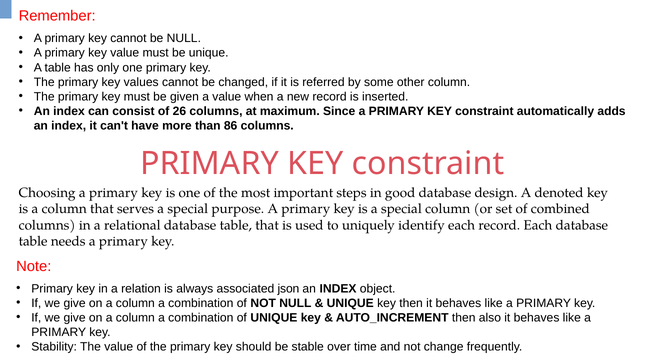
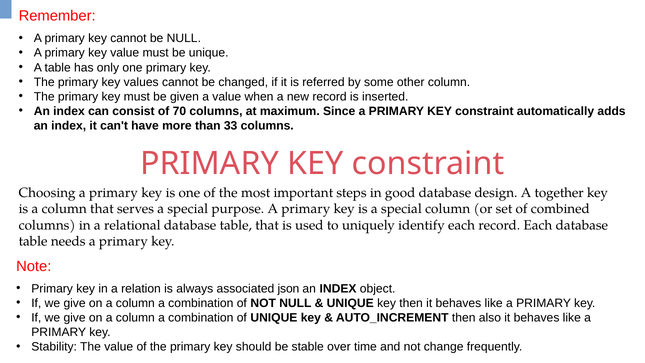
26: 26 -> 70
86: 86 -> 33
denoted: denoted -> together
